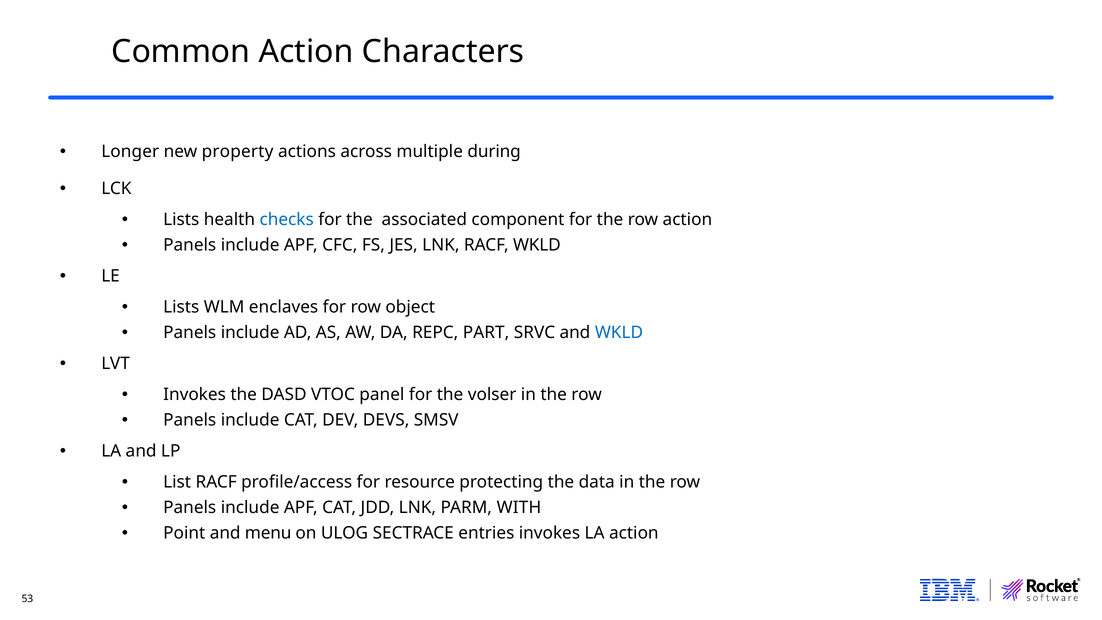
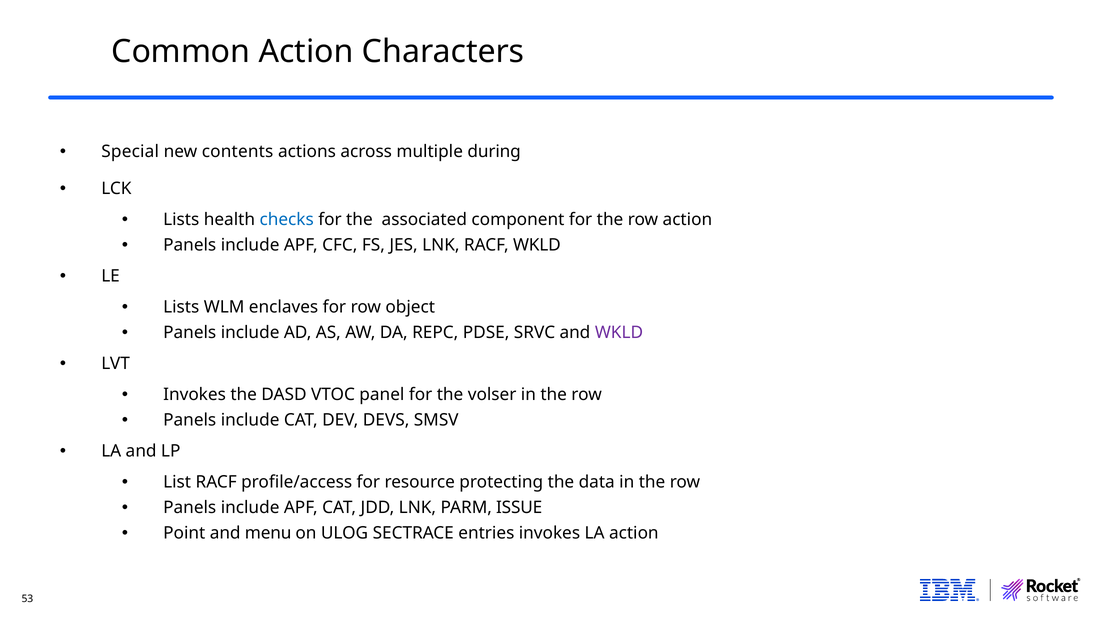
Longer: Longer -> Special
property: property -> contents
PART: PART -> PDSE
WKLD at (619, 332) colour: blue -> purple
WITH: WITH -> ISSUE
